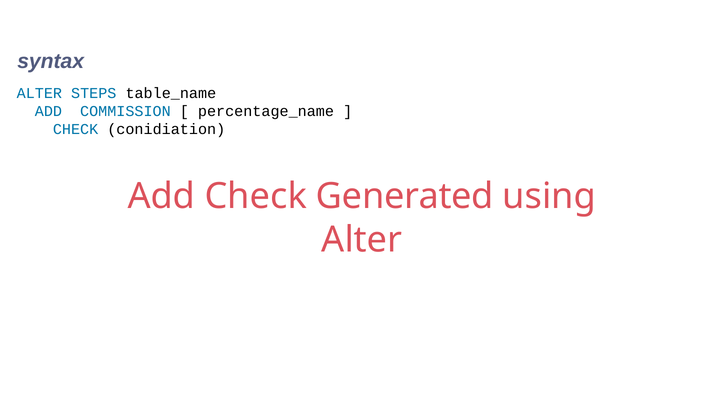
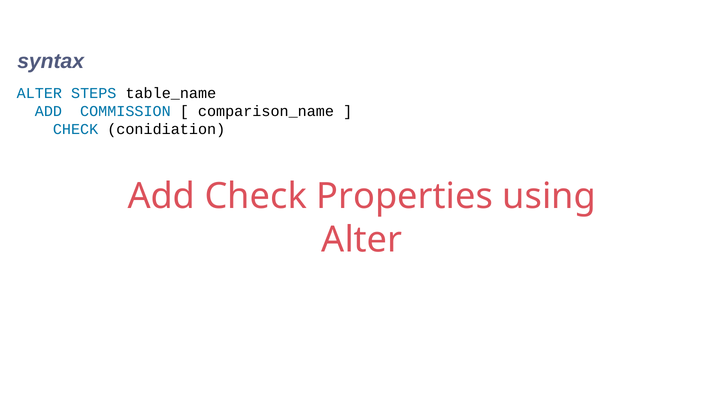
percentage_name: percentage_name -> comparison_name
Generated: Generated -> Properties
